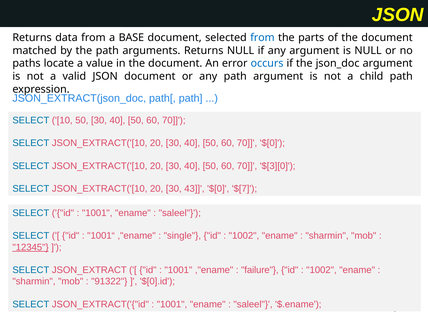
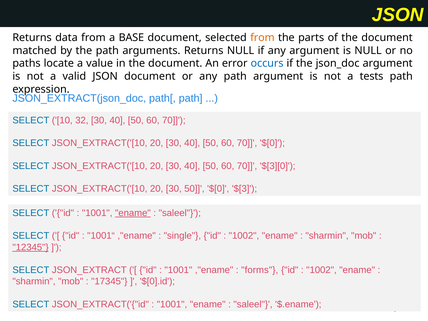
from at (262, 38) colour: blue -> orange
child: child -> tests
10 50: 50 -> 32
30 43: 43 -> 50
$[7: $[7 -> $[3
ename at (133, 213) underline: none -> present
failure: failure -> forms
91322: 91322 -> 17345
